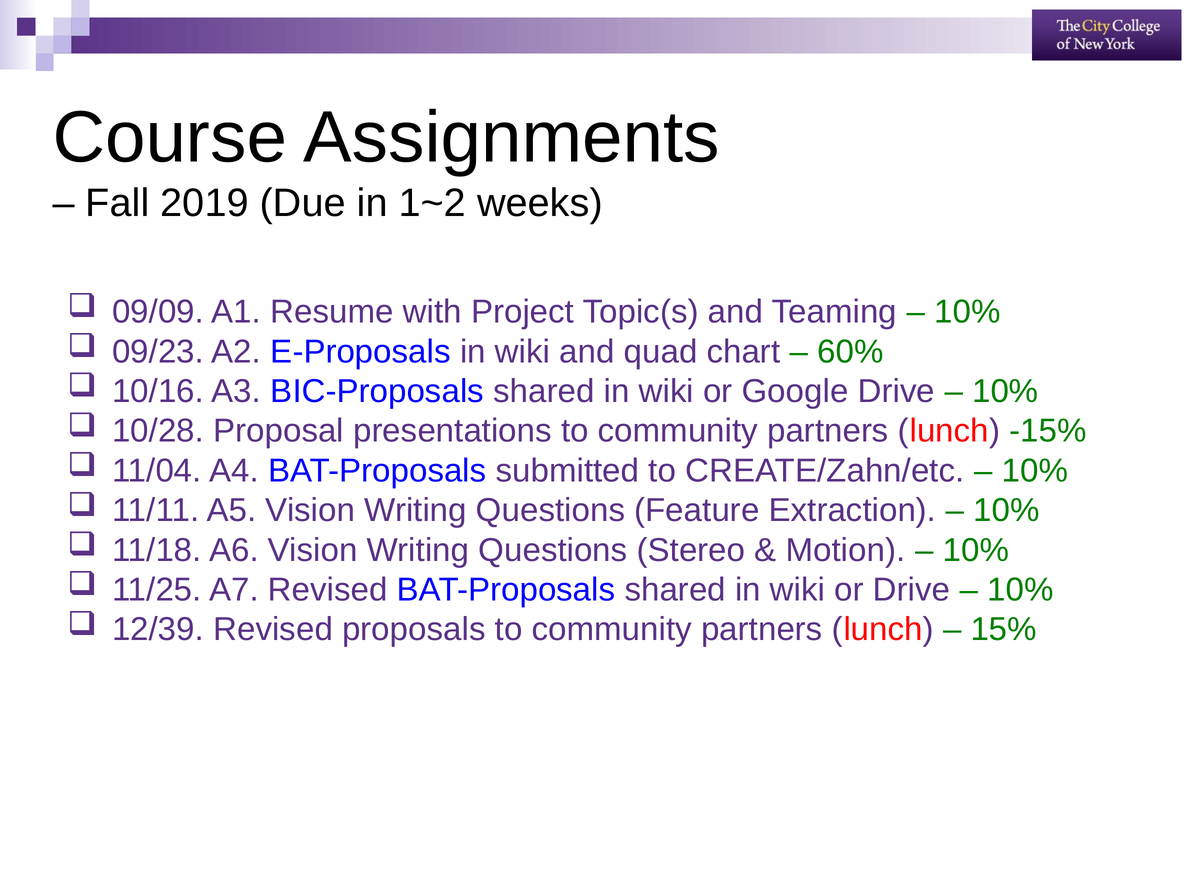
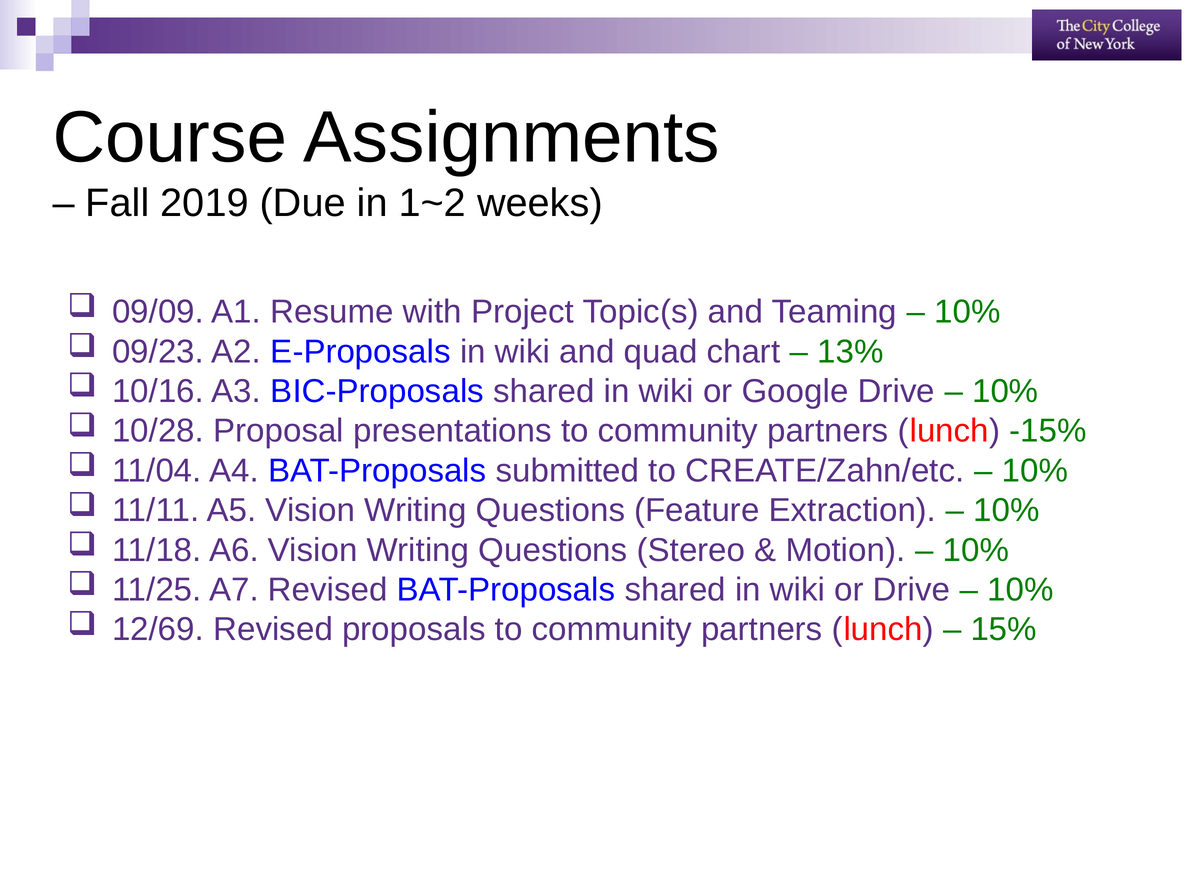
60%: 60% -> 13%
12/39: 12/39 -> 12/69
